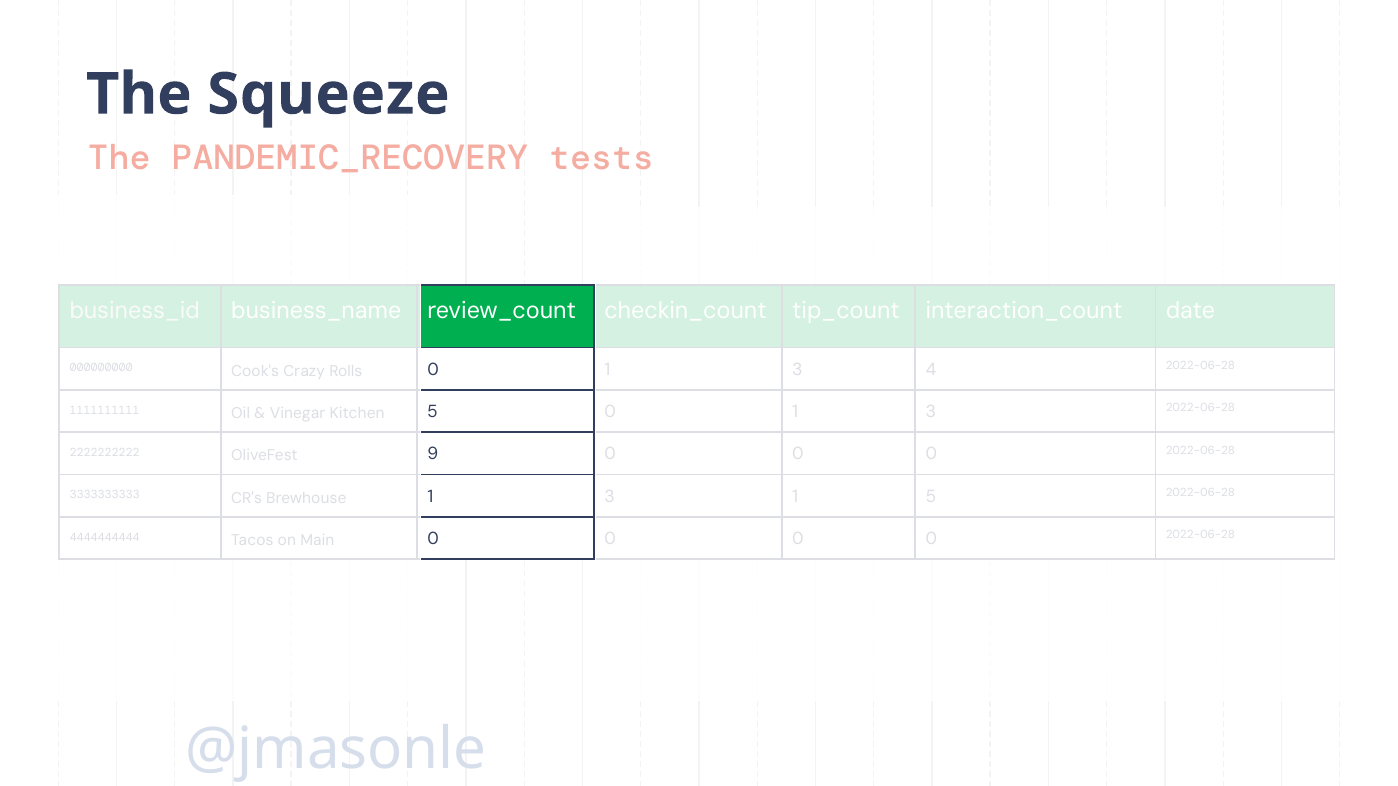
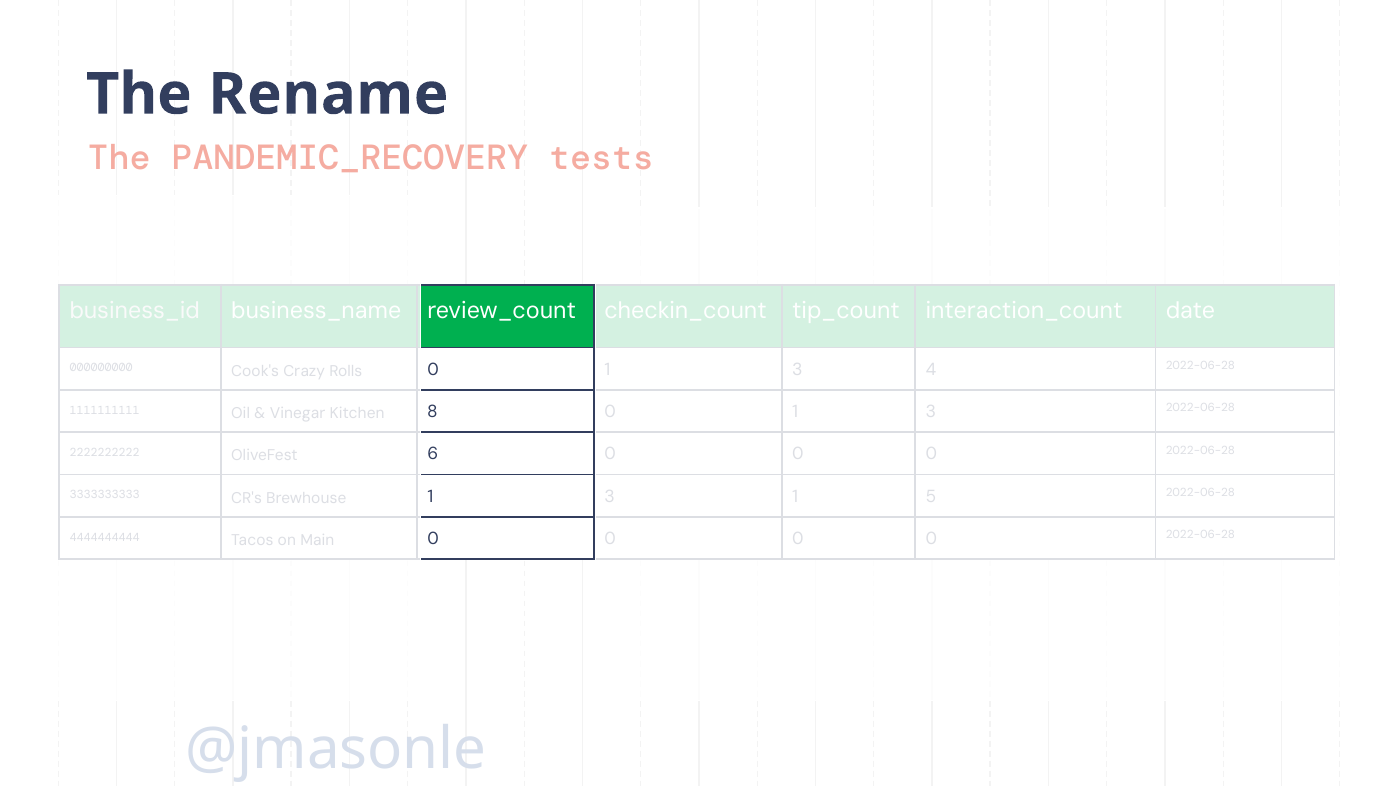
Squeeze: Squeeze -> Rename
5 at (433, 412): 5 -> 8
9: 9 -> 6
